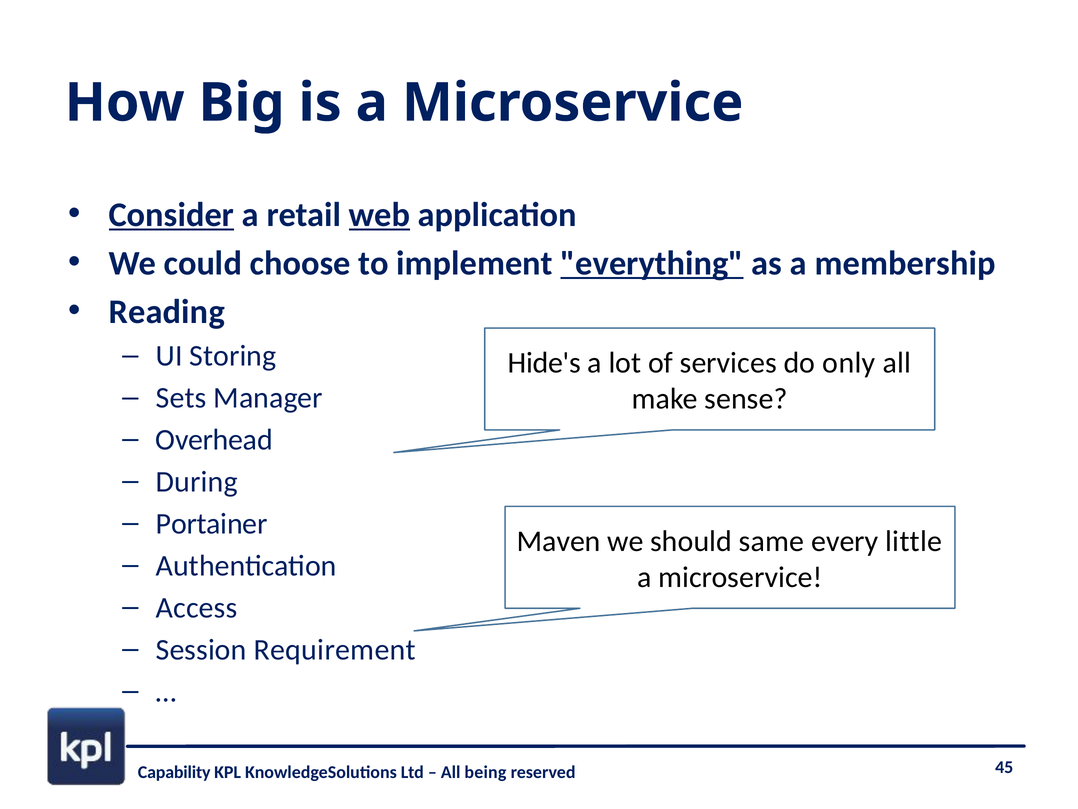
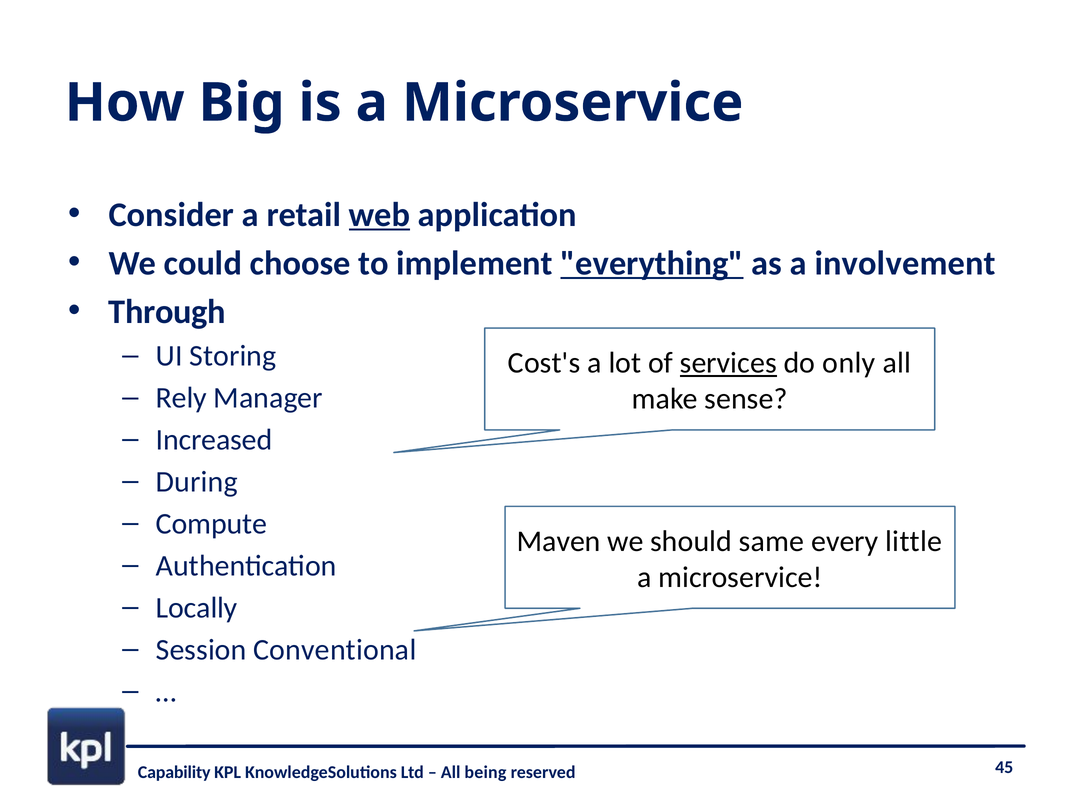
Consider underline: present -> none
membership: membership -> involvement
Reading: Reading -> Through
Hide's: Hide's -> Cost's
services underline: none -> present
Sets: Sets -> Rely
Overhead: Overhead -> Increased
Portainer: Portainer -> Compute
Access: Access -> Locally
Requirement: Requirement -> Conventional
